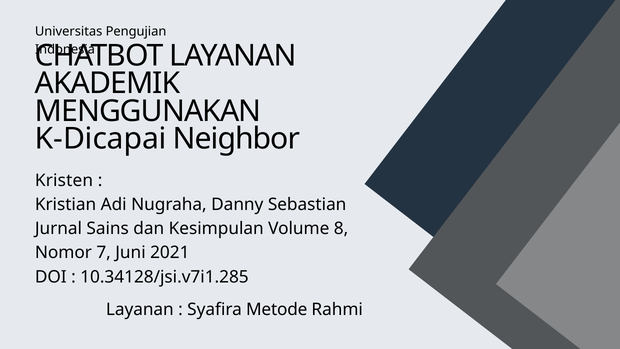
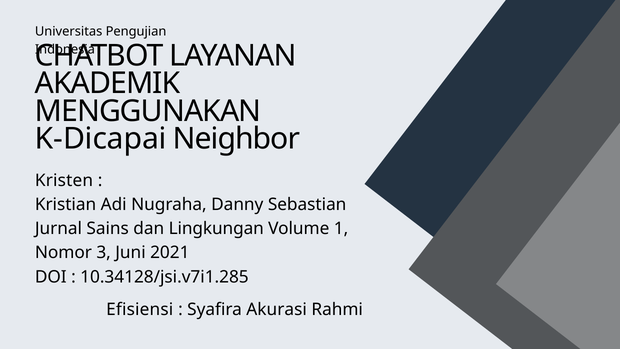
Kesimpulan: Kesimpulan -> Lingkungan
8: 8 -> 1
7: 7 -> 3
Layanan at (140, 310): Layanan -> Efisiensi
Metode: Metode -> Akurasi
